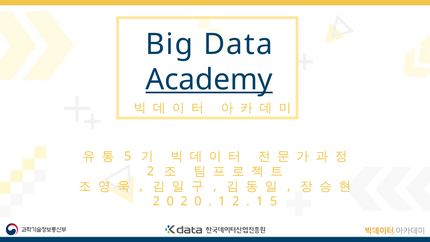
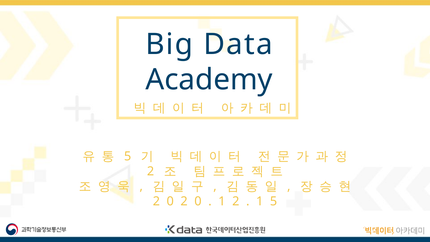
Academy underline: present -> none
